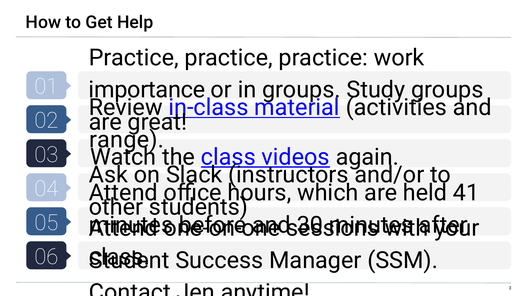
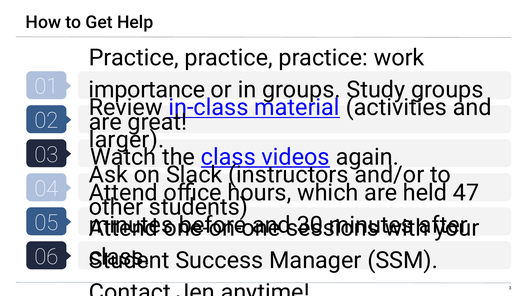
range: range -> larger
41: 41 -> 47
